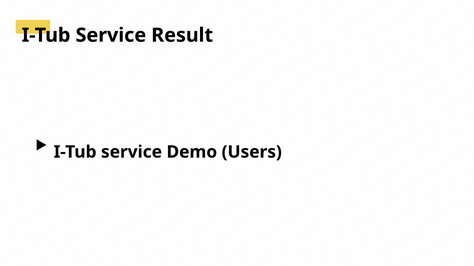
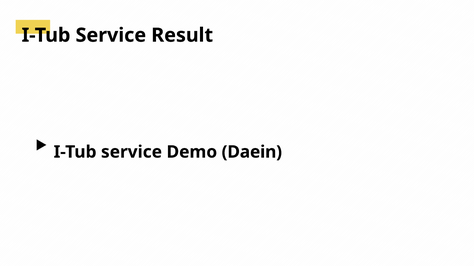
Users: Users -> Daein
